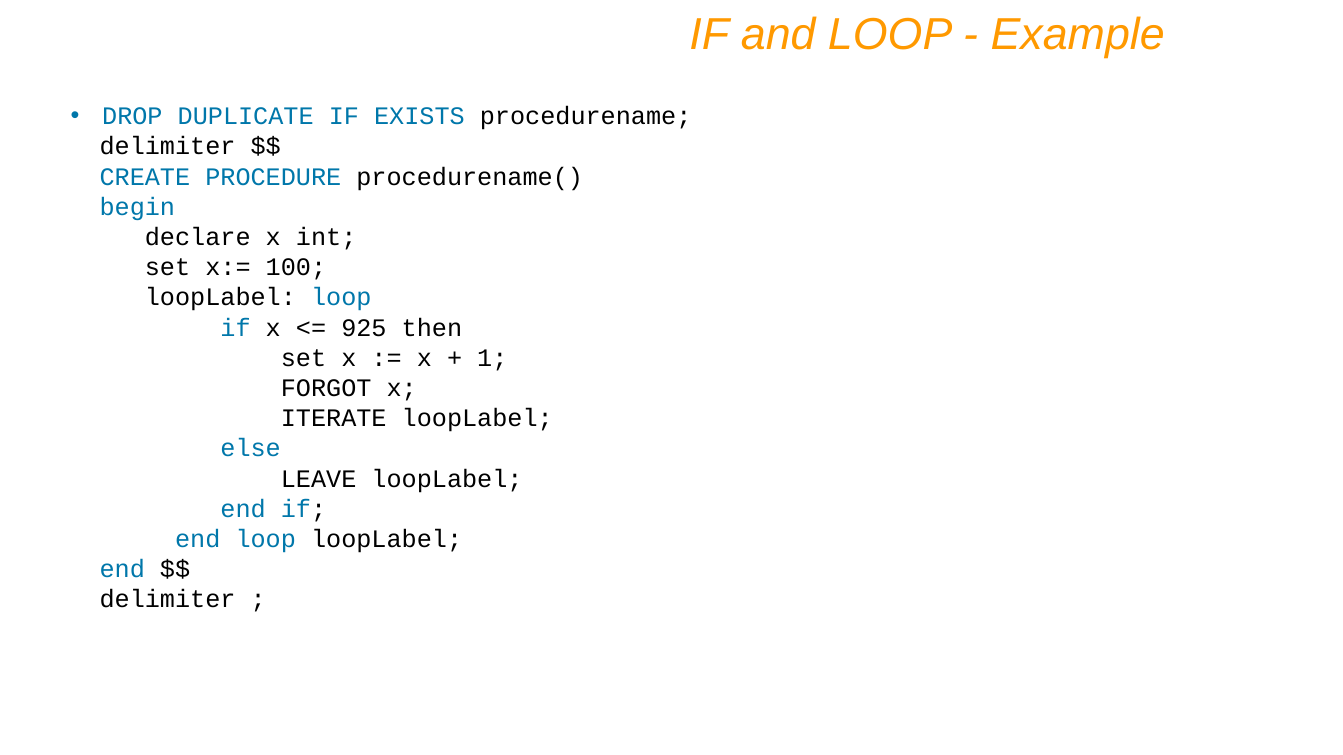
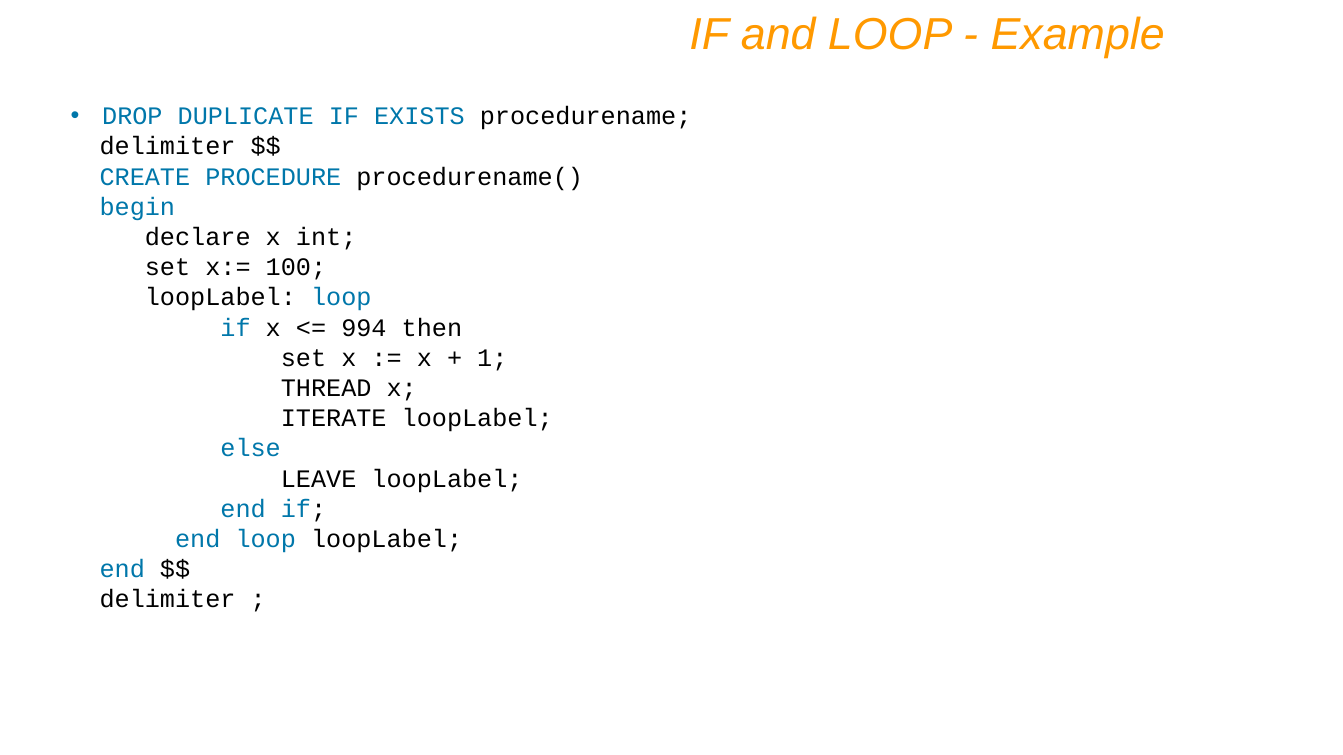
925: 925 -> 994
FORGOT: FORGOT -> THREAD
